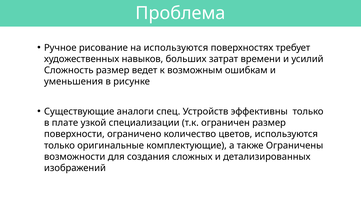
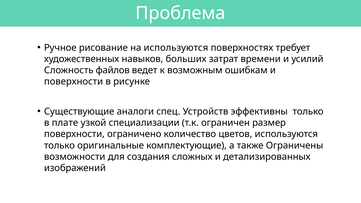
Сложность размер: размер -> файлов
уменьшения at (74, 82): уменьшения -> поверхности
